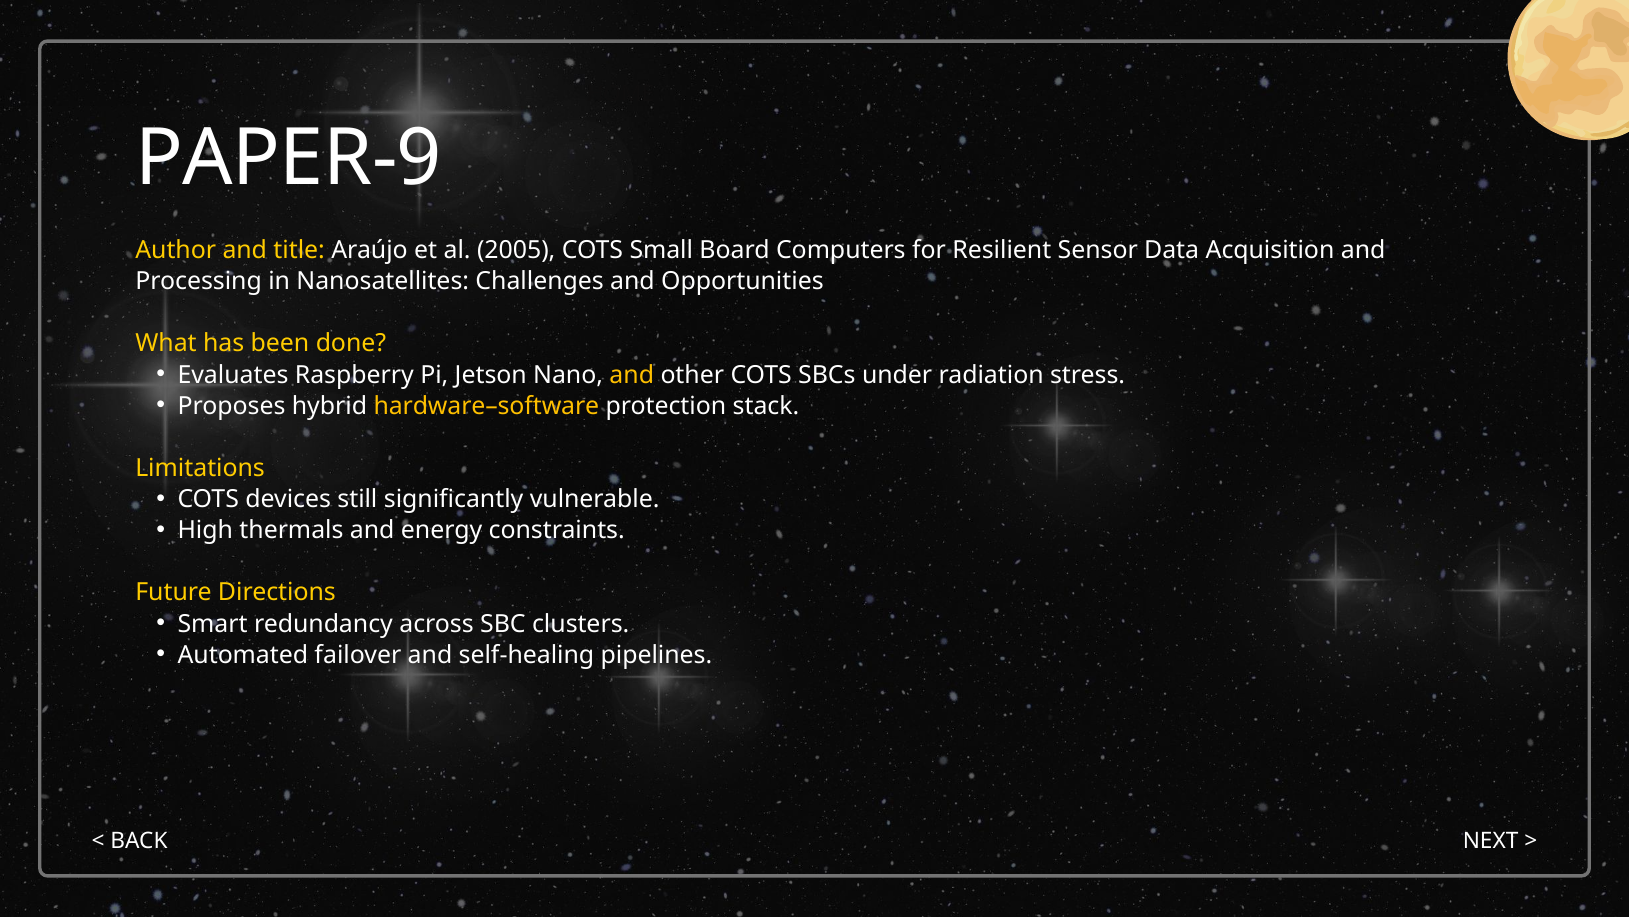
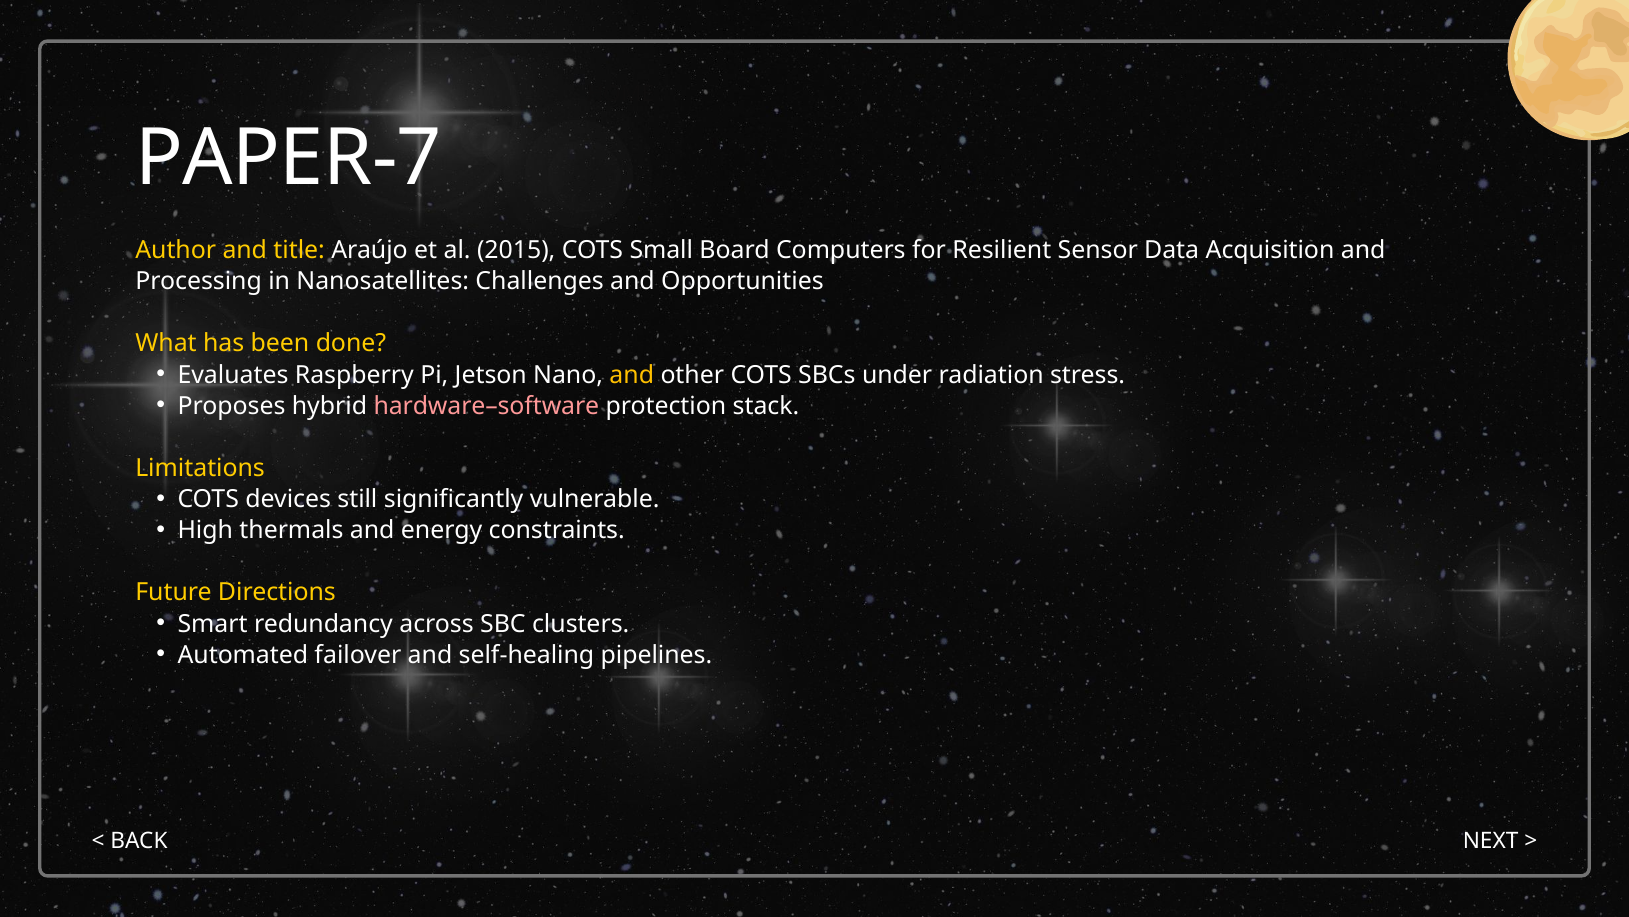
PAPER-9: PAPER-9 -> PAPER-7
2005: 2005 -> 2015
hardware–software colour: yellow -> pink
